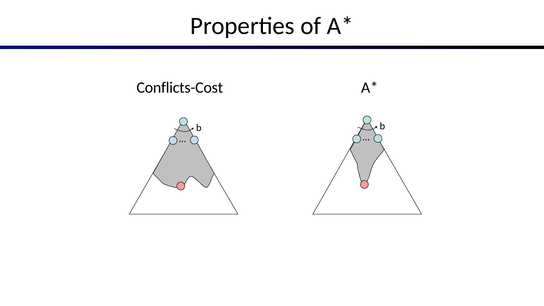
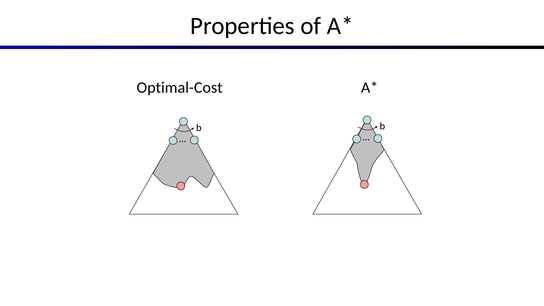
Conflicts-Cost: Conflicts-Cost -> Optimal-Cost
